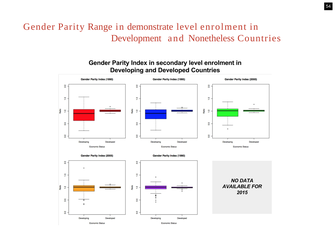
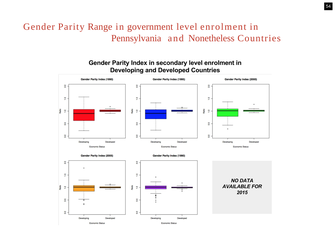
demonstrate: demonstrate -> government
Development: Development -> Pennsylvania
